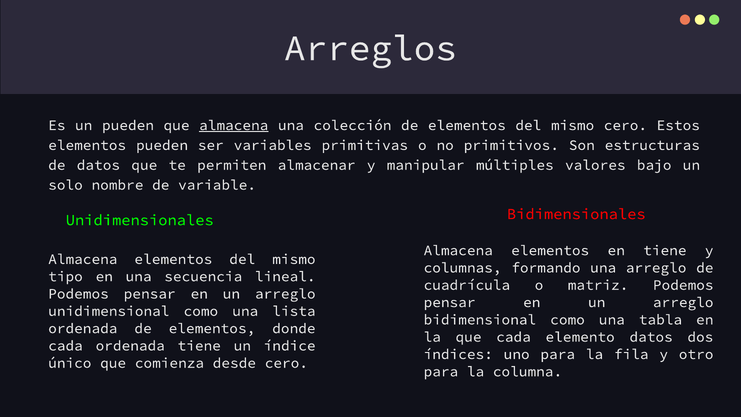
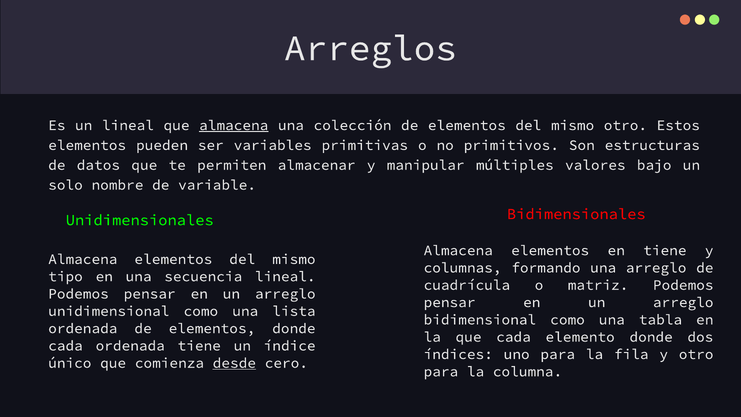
un pueden: pueden -> lineal
mismo cero: cero -> otro
elemento datos: datos -> donde
desde underline: none -> present
